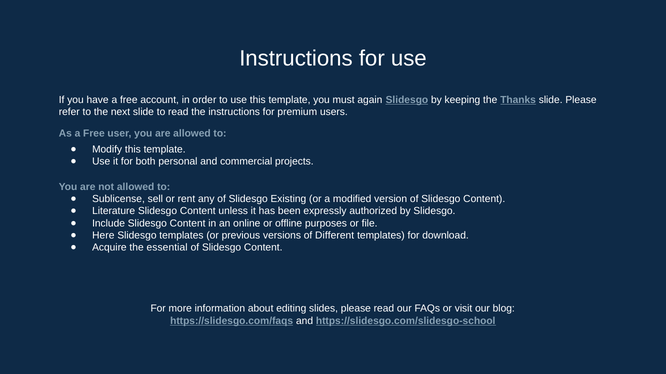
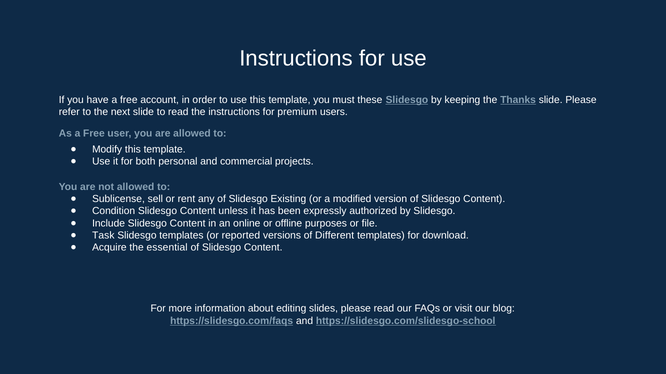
again: again -> these
Literature: Literature -> Condition
Here: Here -> Task
previous: previous -> reported
